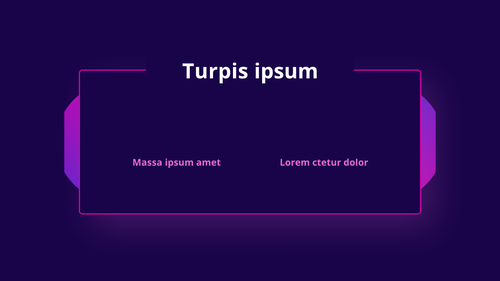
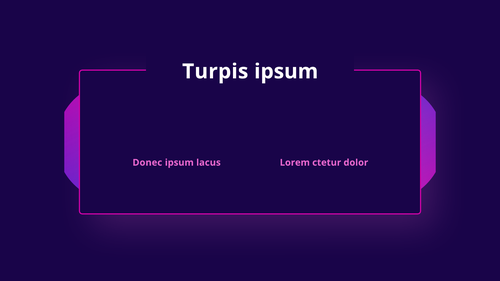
Massa: Massa -> Donec
amet: amet -> lacus
